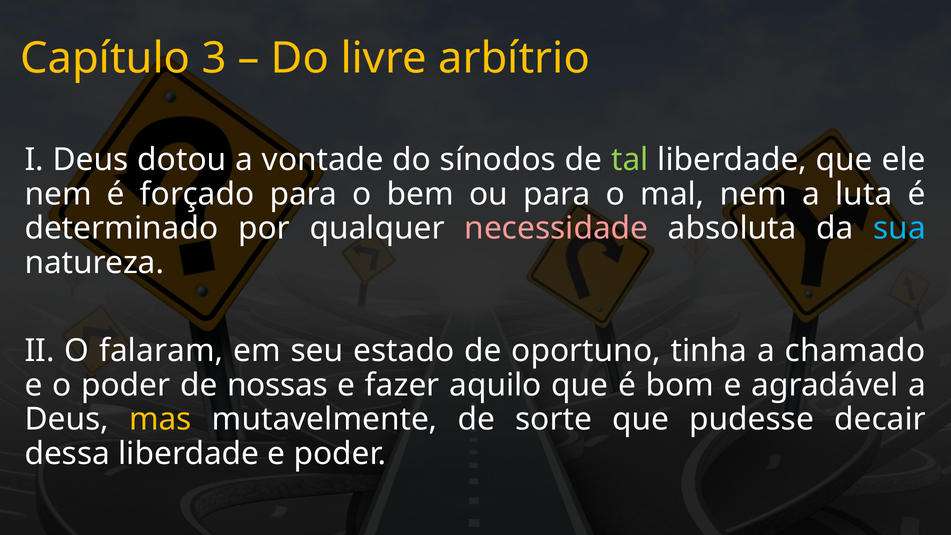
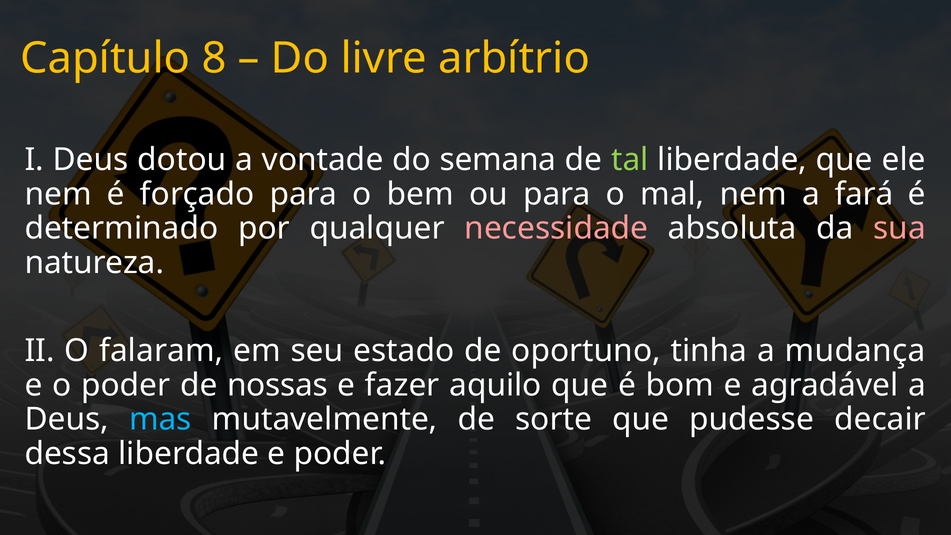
3: 3 -> 8
sínodos: sínodos -> semana
luta: luta -> fará
sua colour: light blue -> pink
chamado: chamado -> mudança
mas colour: yellow -> light blue
